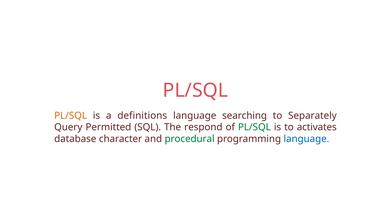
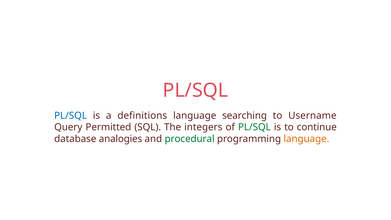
PL/SQL at (71, 116) colour: orange -> blue
Separately: Separately -> Username
respond: respond -> integers
activates: activates -> continue
character: character -> analogies
language at (306, 139) colour: blue -> orange
